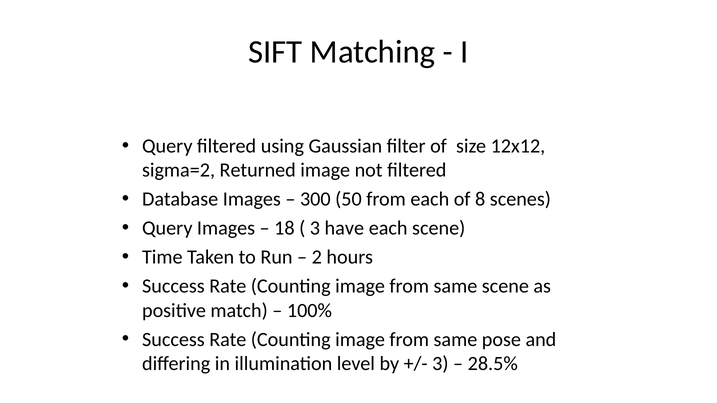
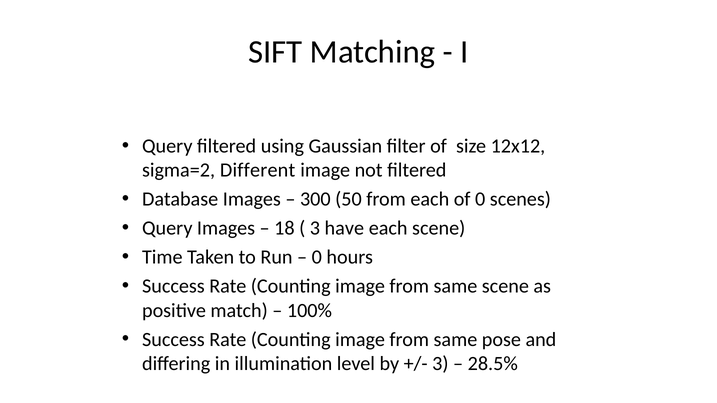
Returned: Returned -> Different
of 8: 8 -> 0
2 at (317, 257): 2 -> 0
